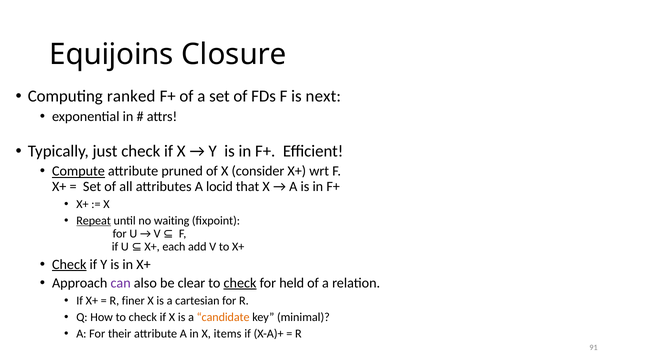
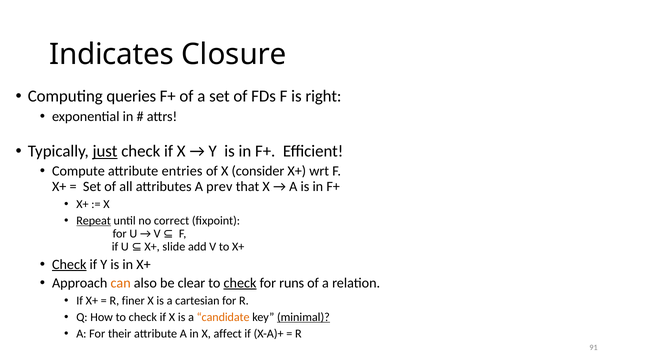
Equijoins: Equijoins -> Indicates
ranked: ranked -> queries
next: next -> right
just underline: none -> present
Compute underline: present -> none
pruned: pruned -> entries
locid: locid -> prev
waiting: waiting -> correct
each: each -> slide
can colour: purple -> orange
held: held -> runs
minimal underline: none -> present
items: items -> affect
